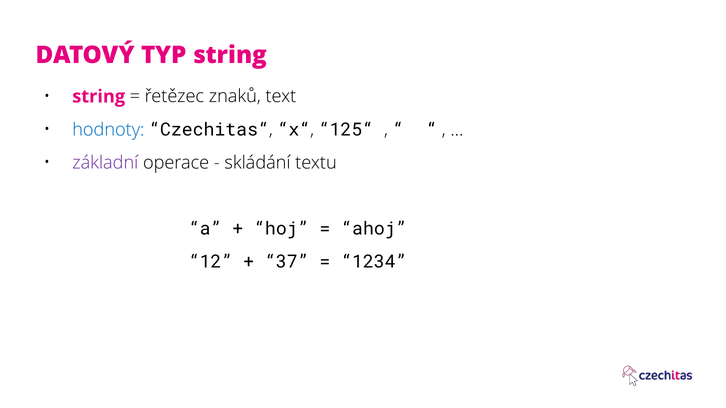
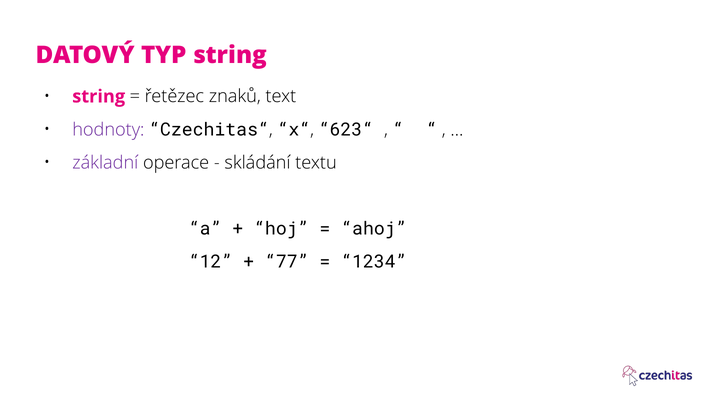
hodnoty colour: blue -> purple
125“: 125“ -> 623“
37: 37 -> 77
